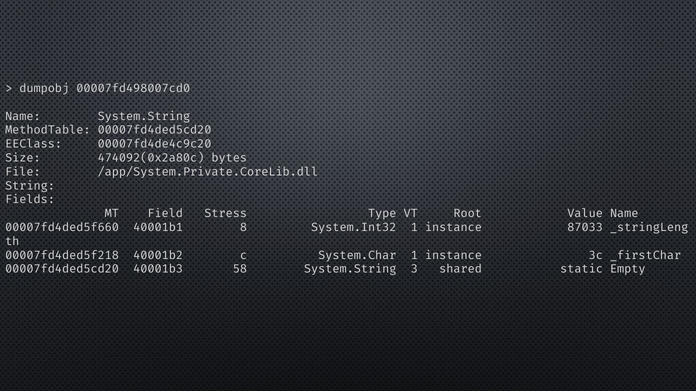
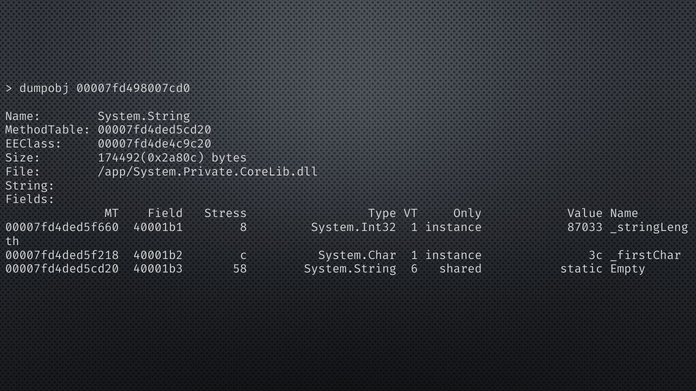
474092(0x2a80c: 474092(0x2a80c -> 174492(0x2a80c
Root: Root -> Only
3: 3 -> 6
